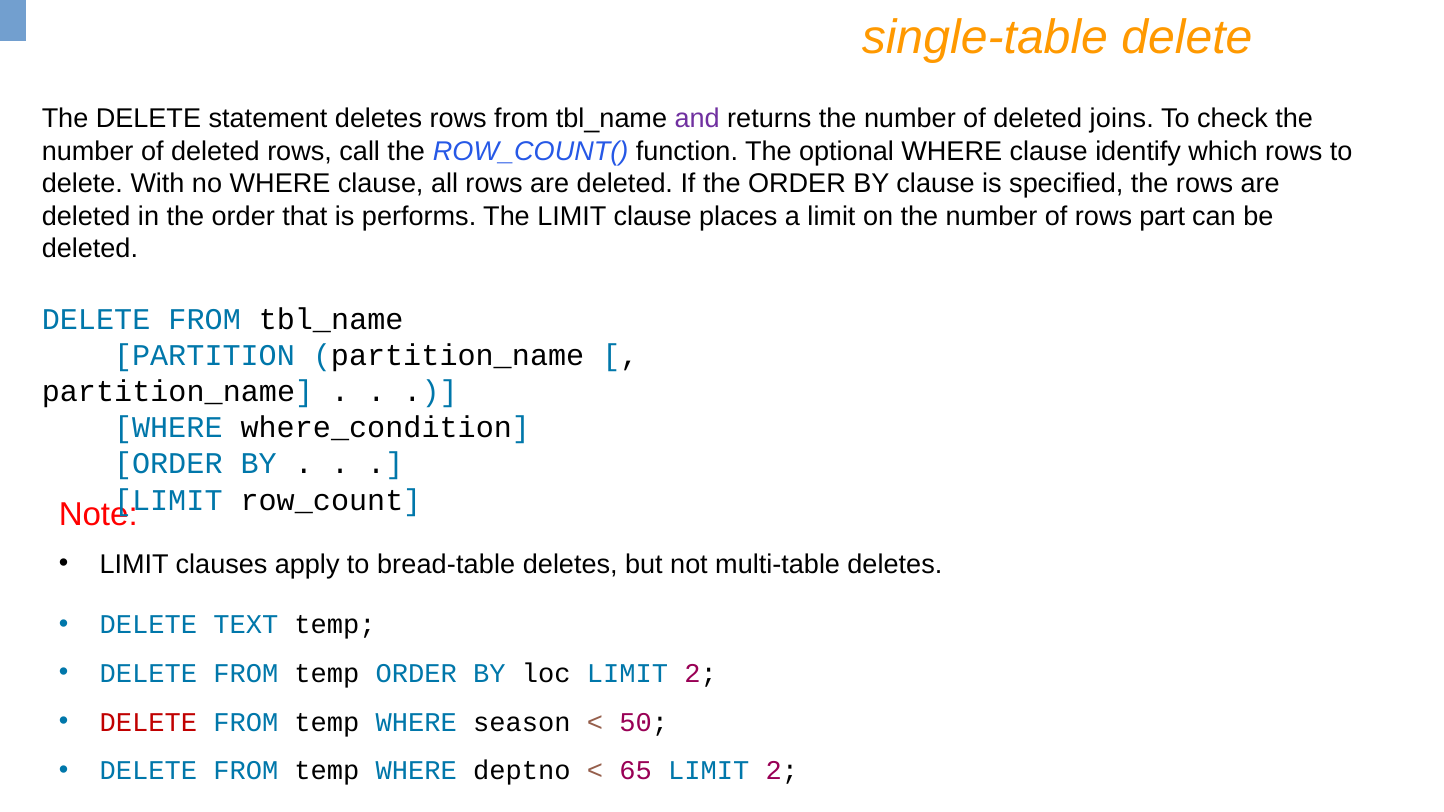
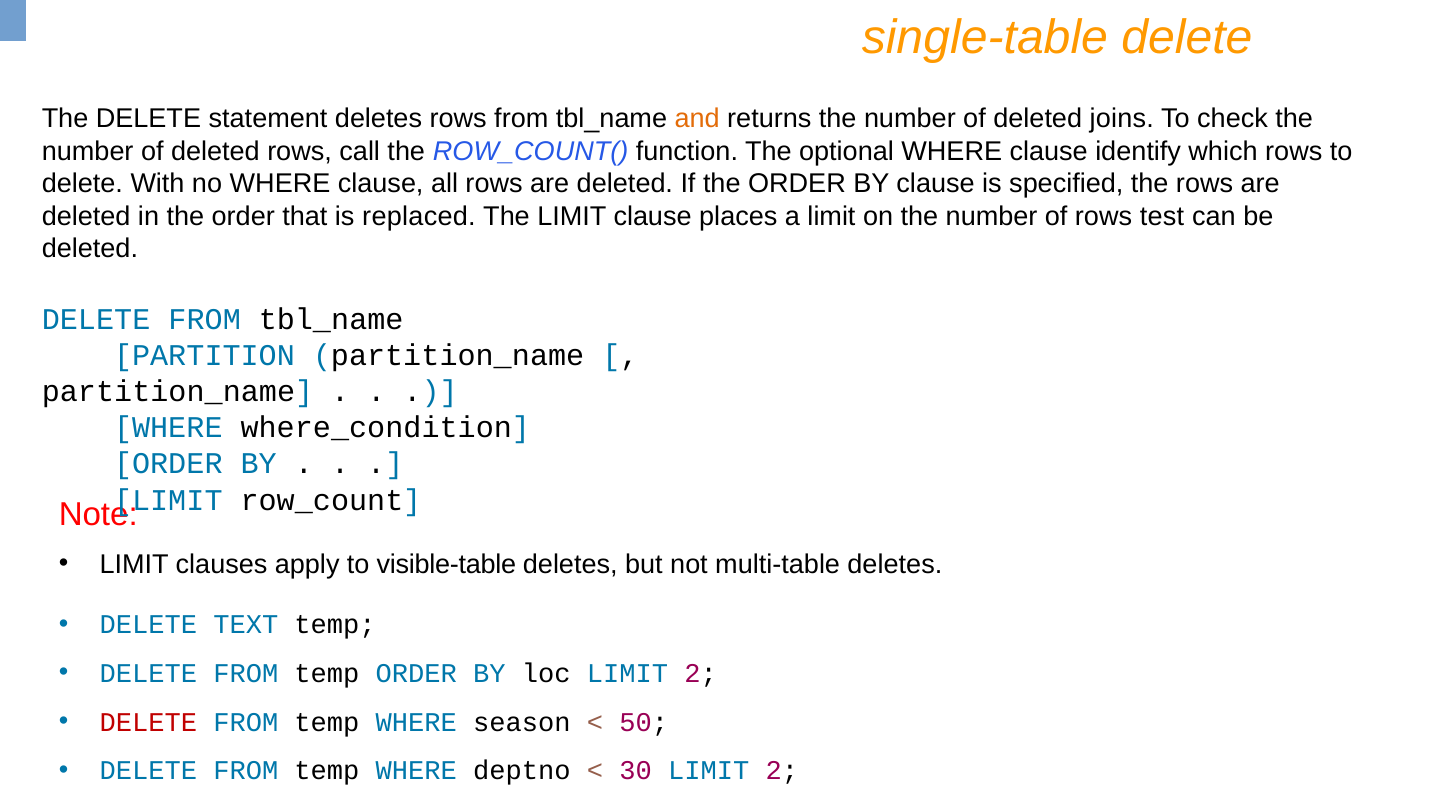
and colour: purple -> orange
performs: performs -> replaced
part: part -> test
bread-table: bread-table -> visible-table
65: 65 -> 30
